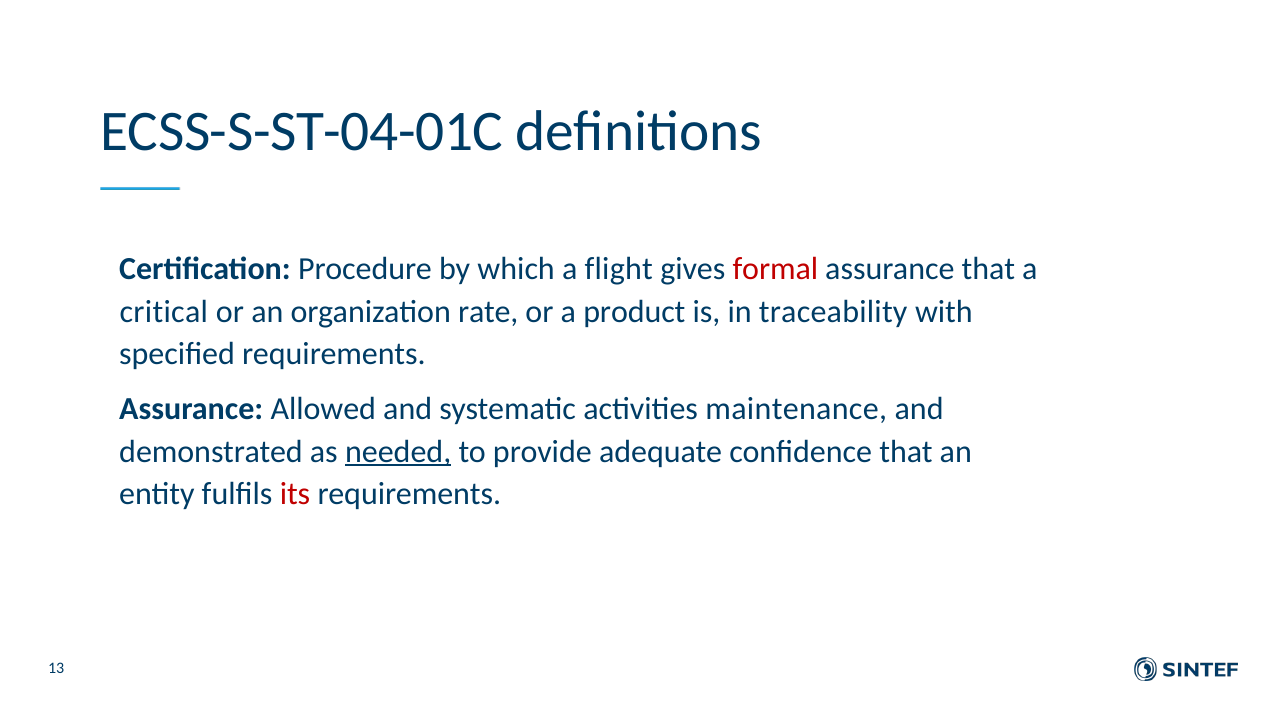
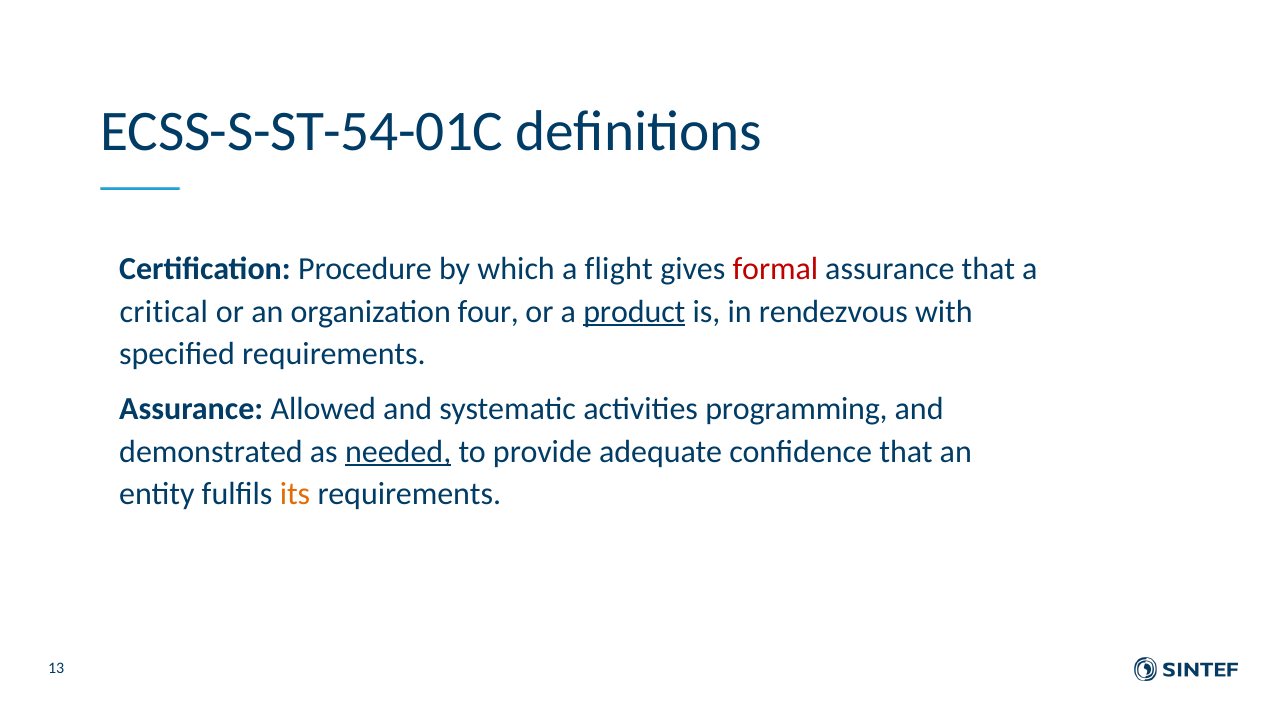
ECSS-S-ST-04-01C: ECSS-S-ST-04-01C -> ECSS-S-ST-54-01C
rate: rate -> four
product underline: none -> present
traceability: traceability -> rendezvous
maintenance: maintenance -> programming
its colour: red -> orange
